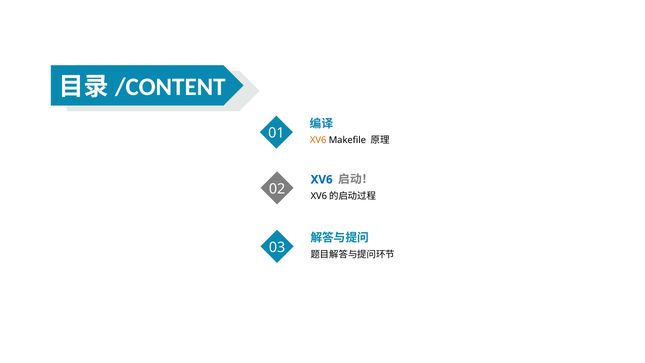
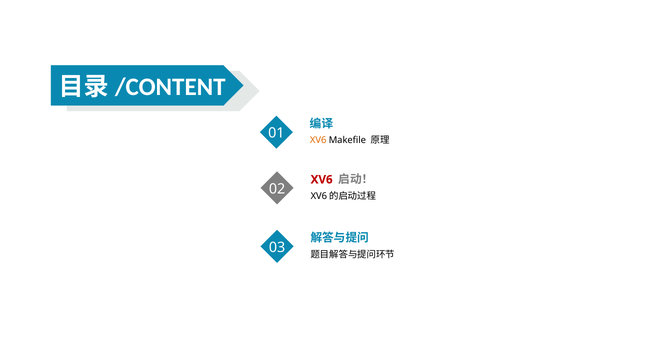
XV6 at (322, 179) colour: blue -> red
